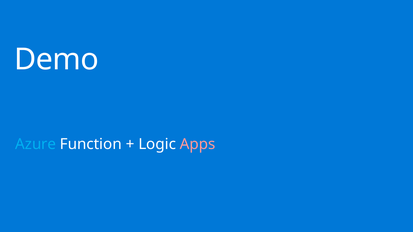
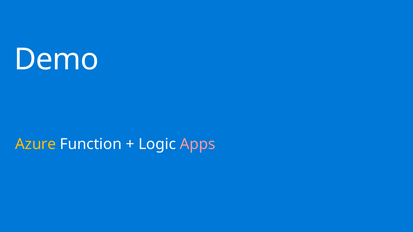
Azure colour: light blue -> yellow
